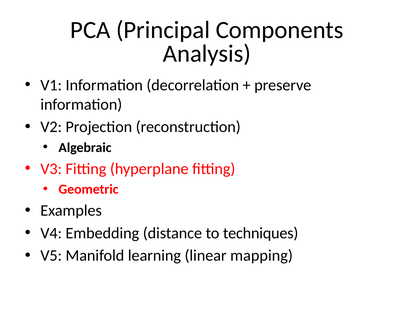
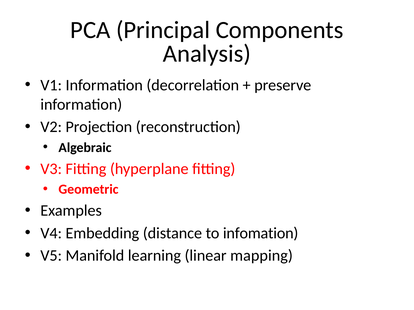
techniques: techniques -> infomation
